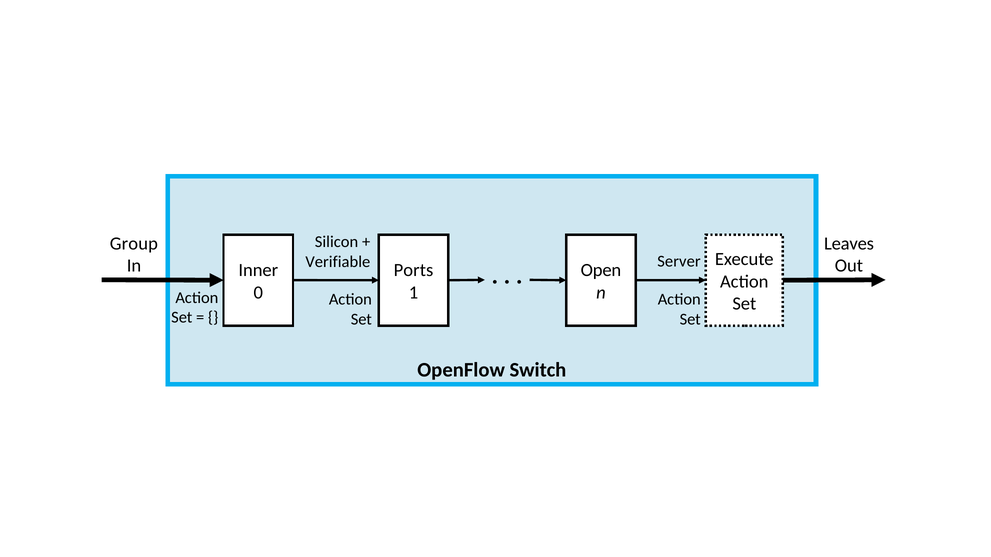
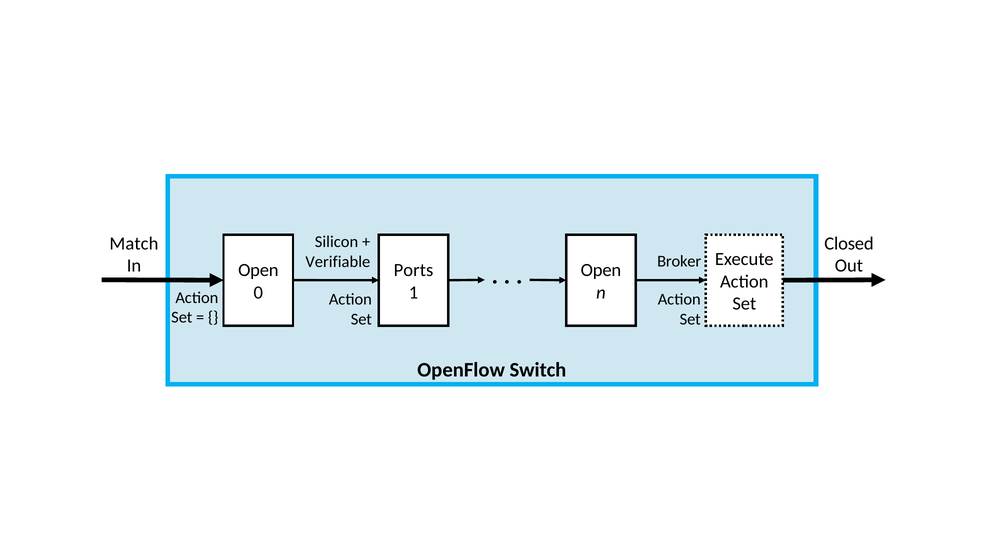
Group: Group -> Match
Leaves: Leaves -> Closed
Server: Server -> Broker
Inner at (258, 271): Inner -> Open
